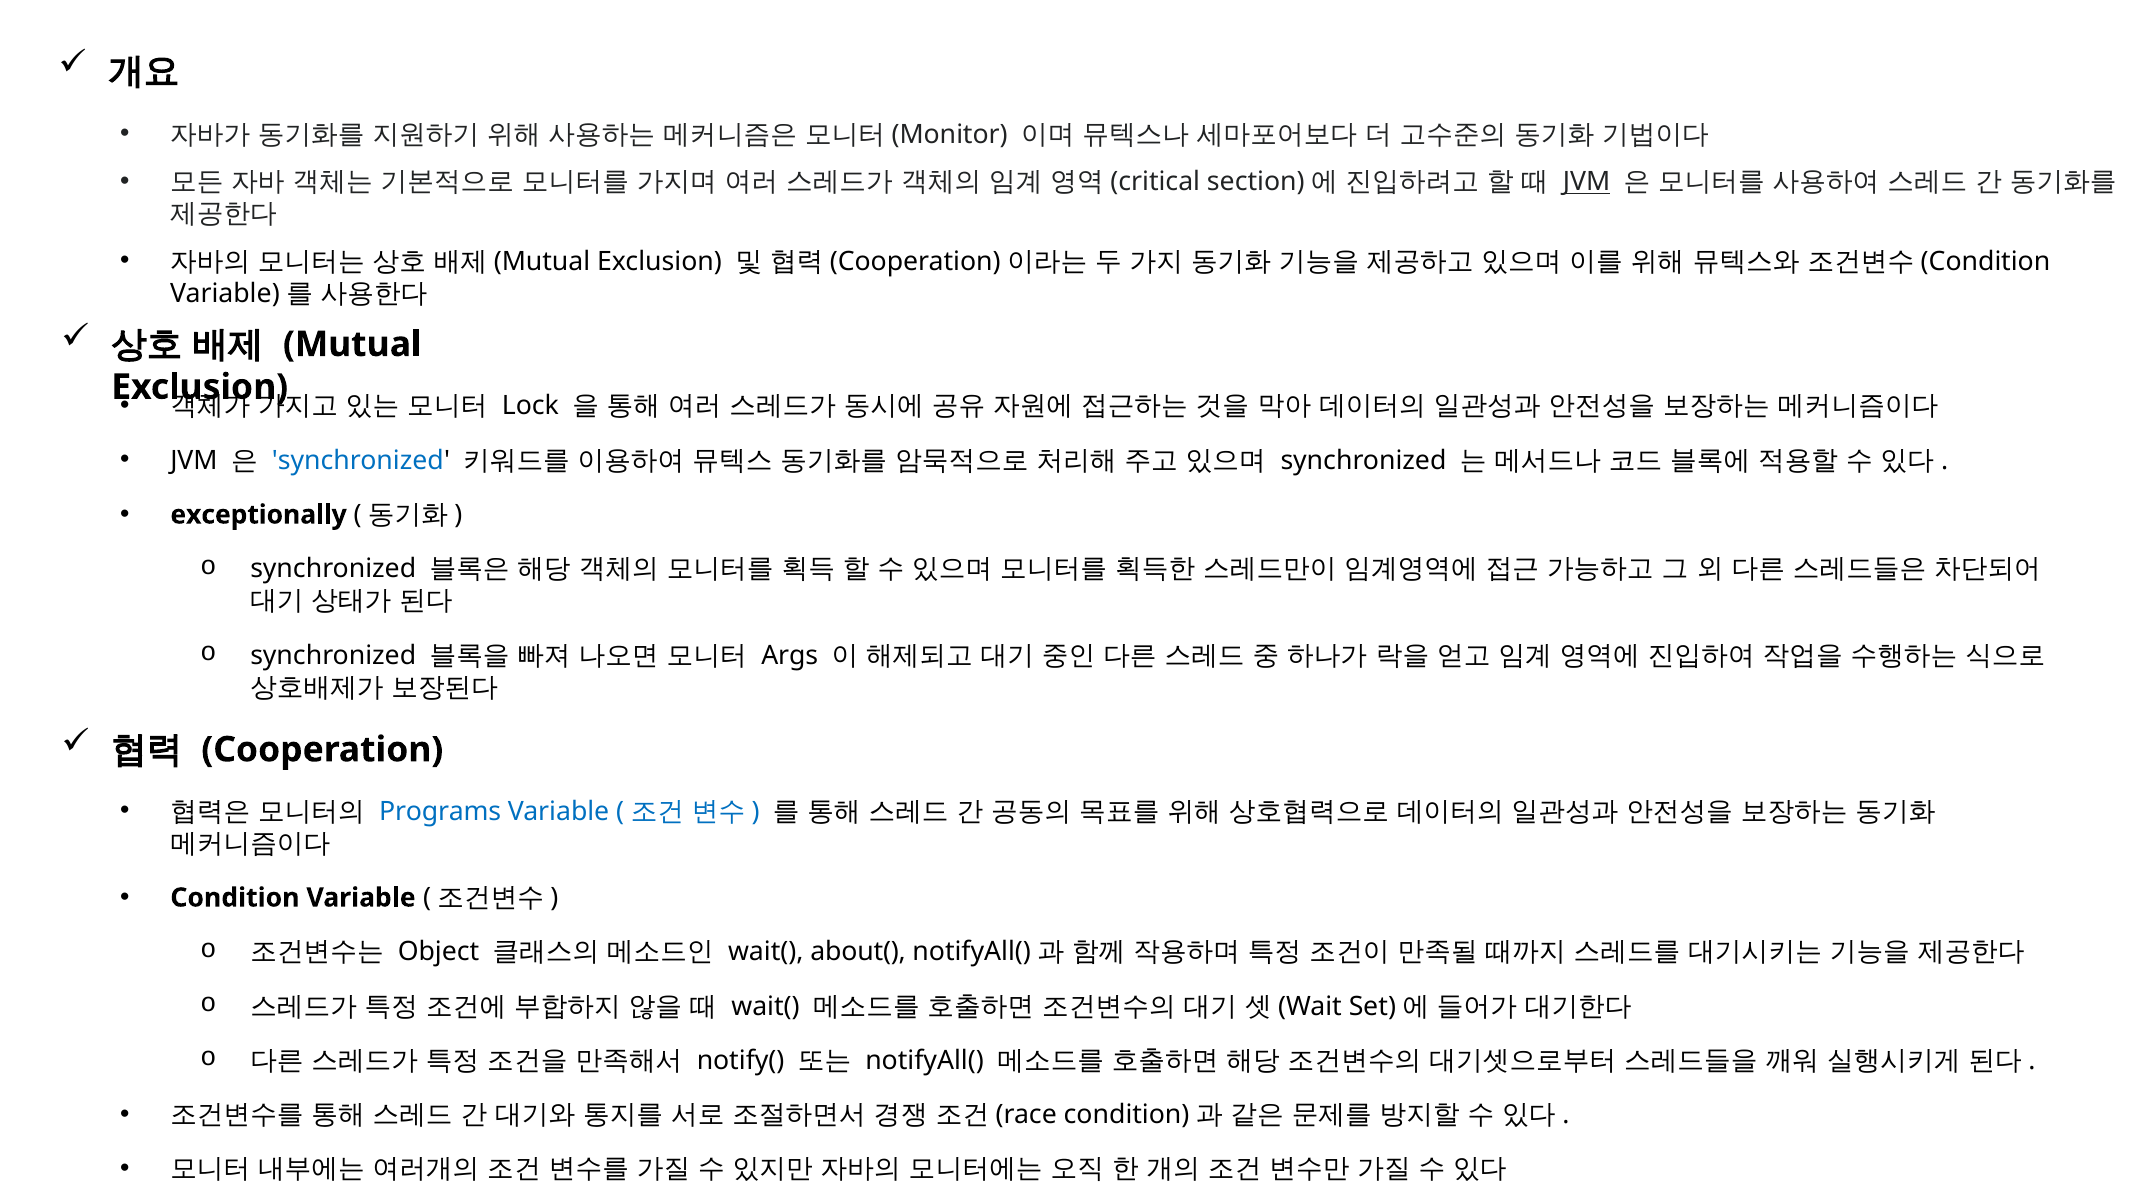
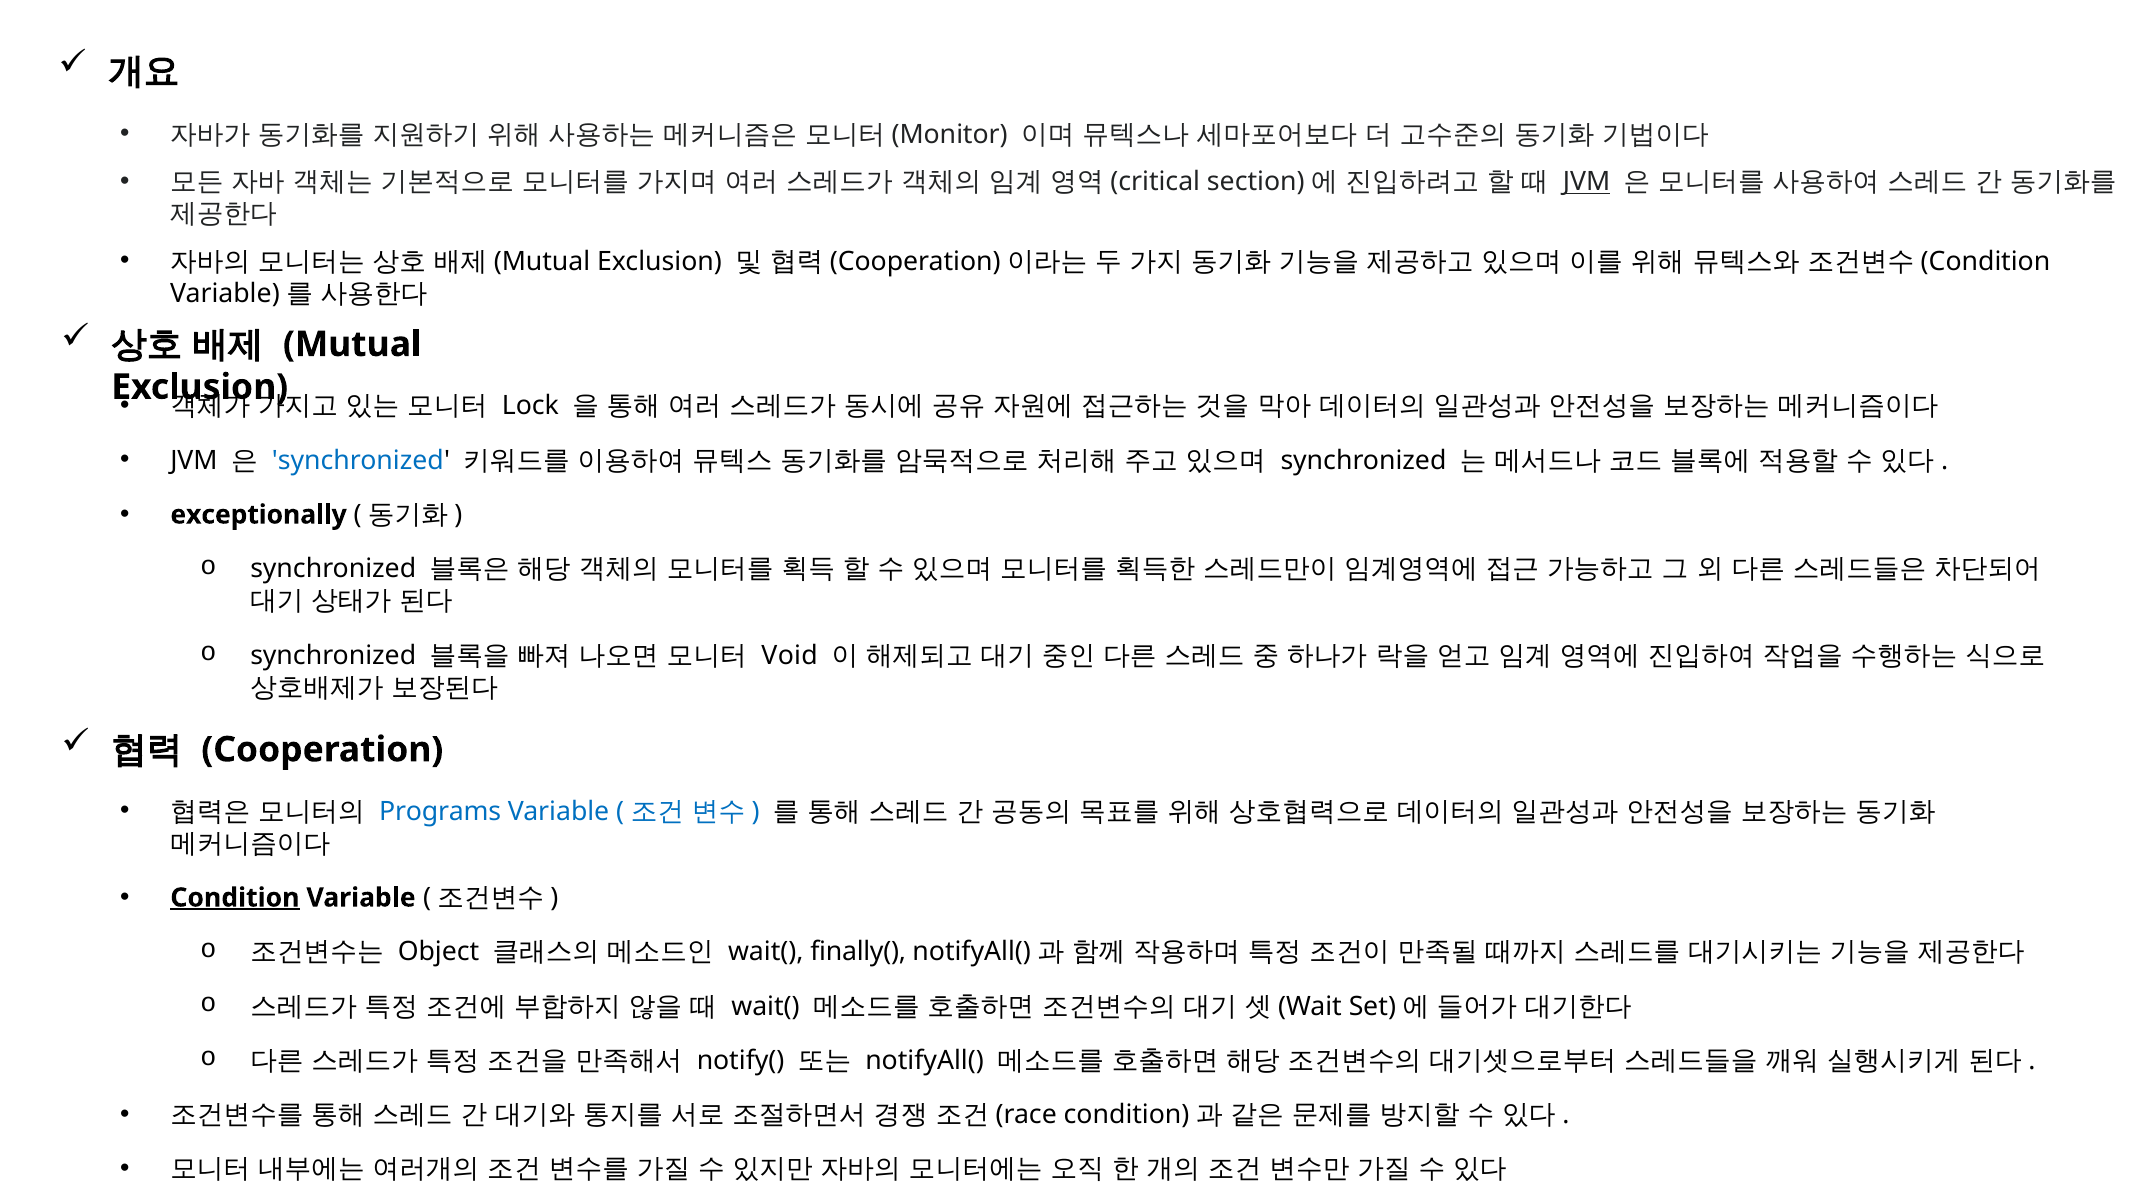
Args: Args -> Void
Condition underline: none -> present
about(: about( -> finally(
